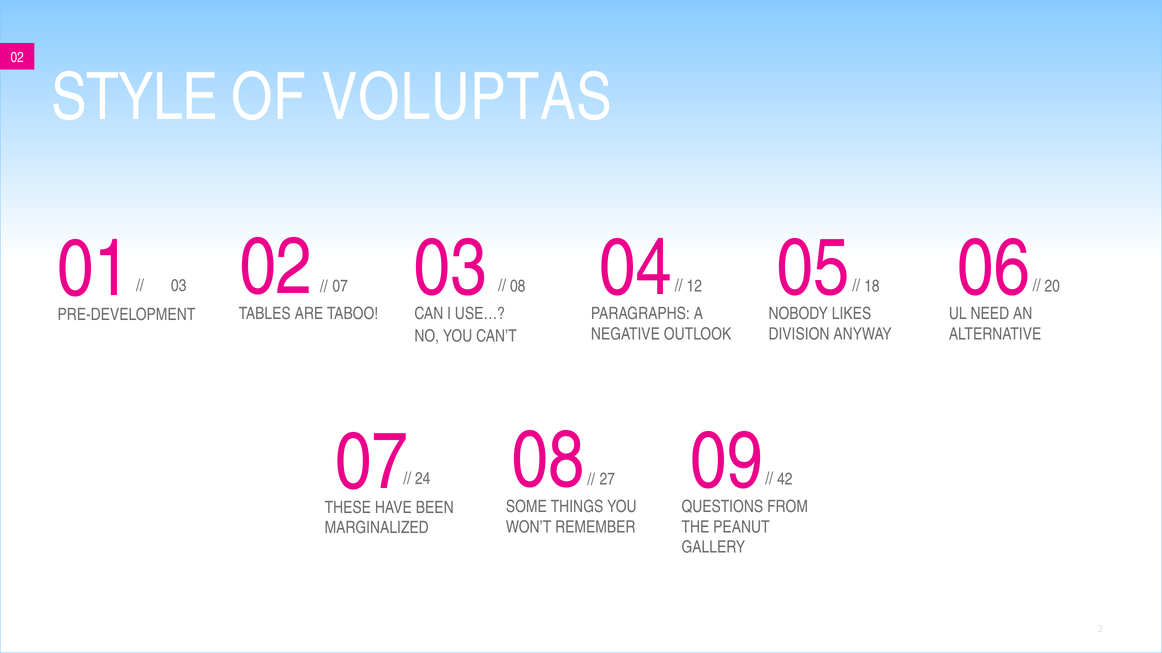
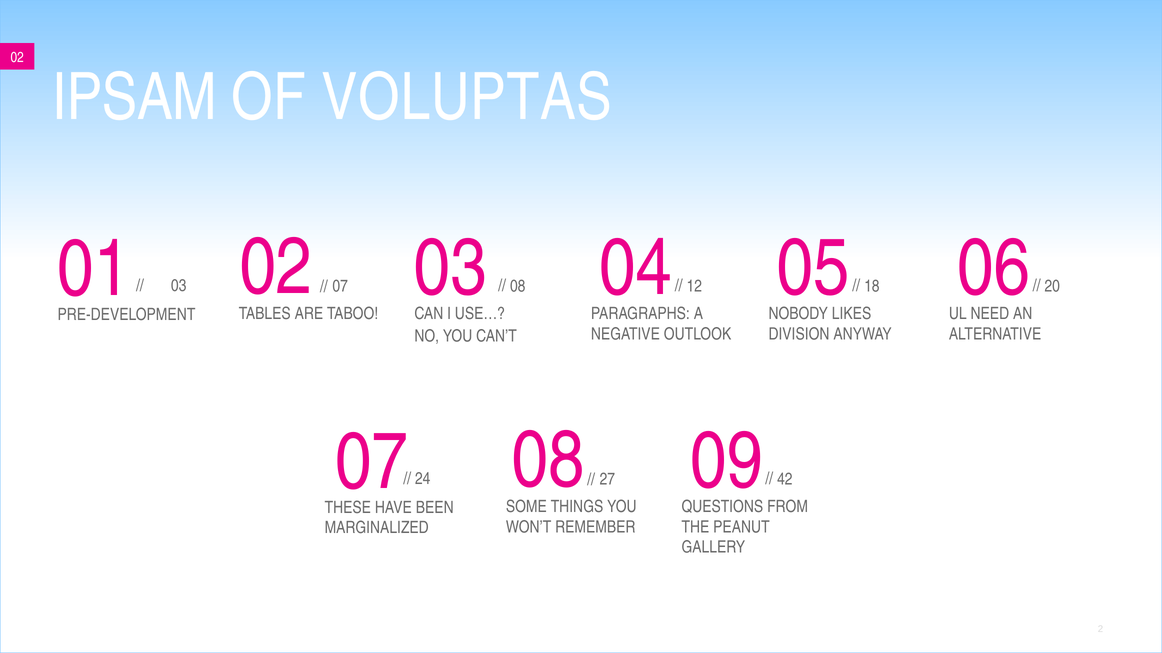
STYLE: STYLE -> IPSAM
